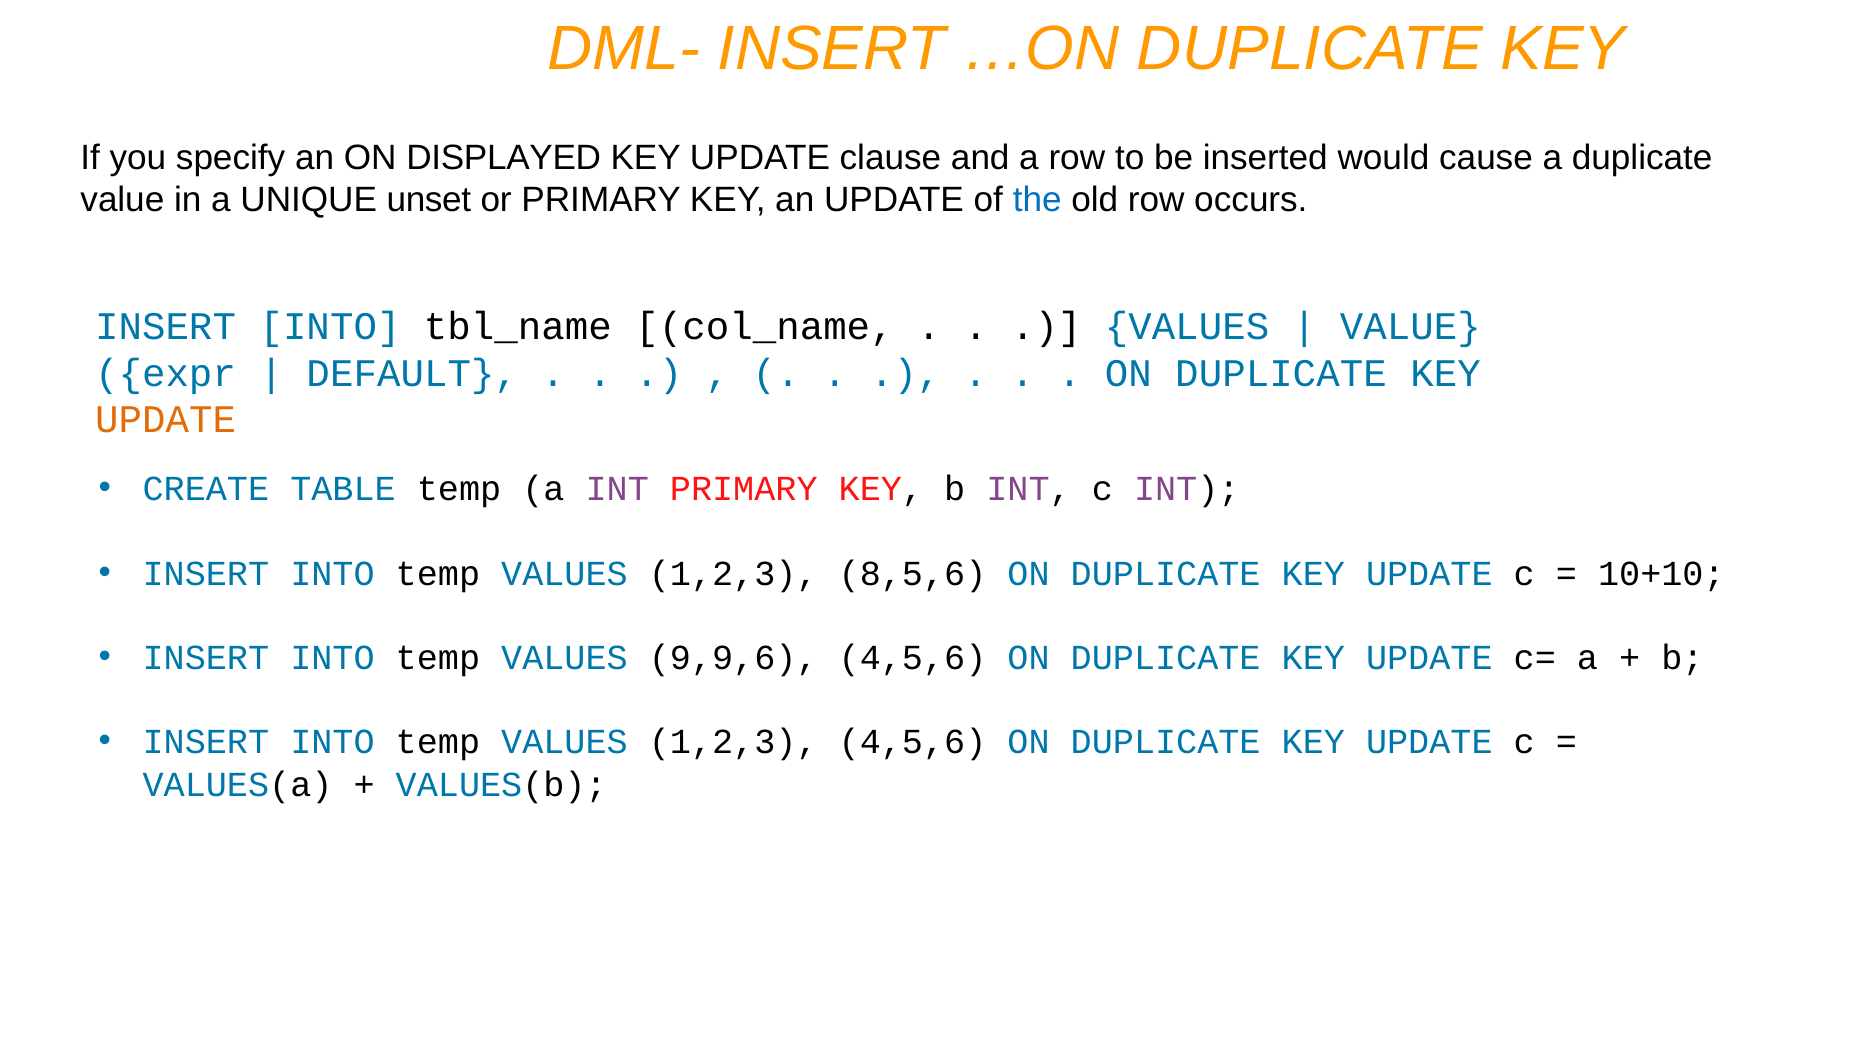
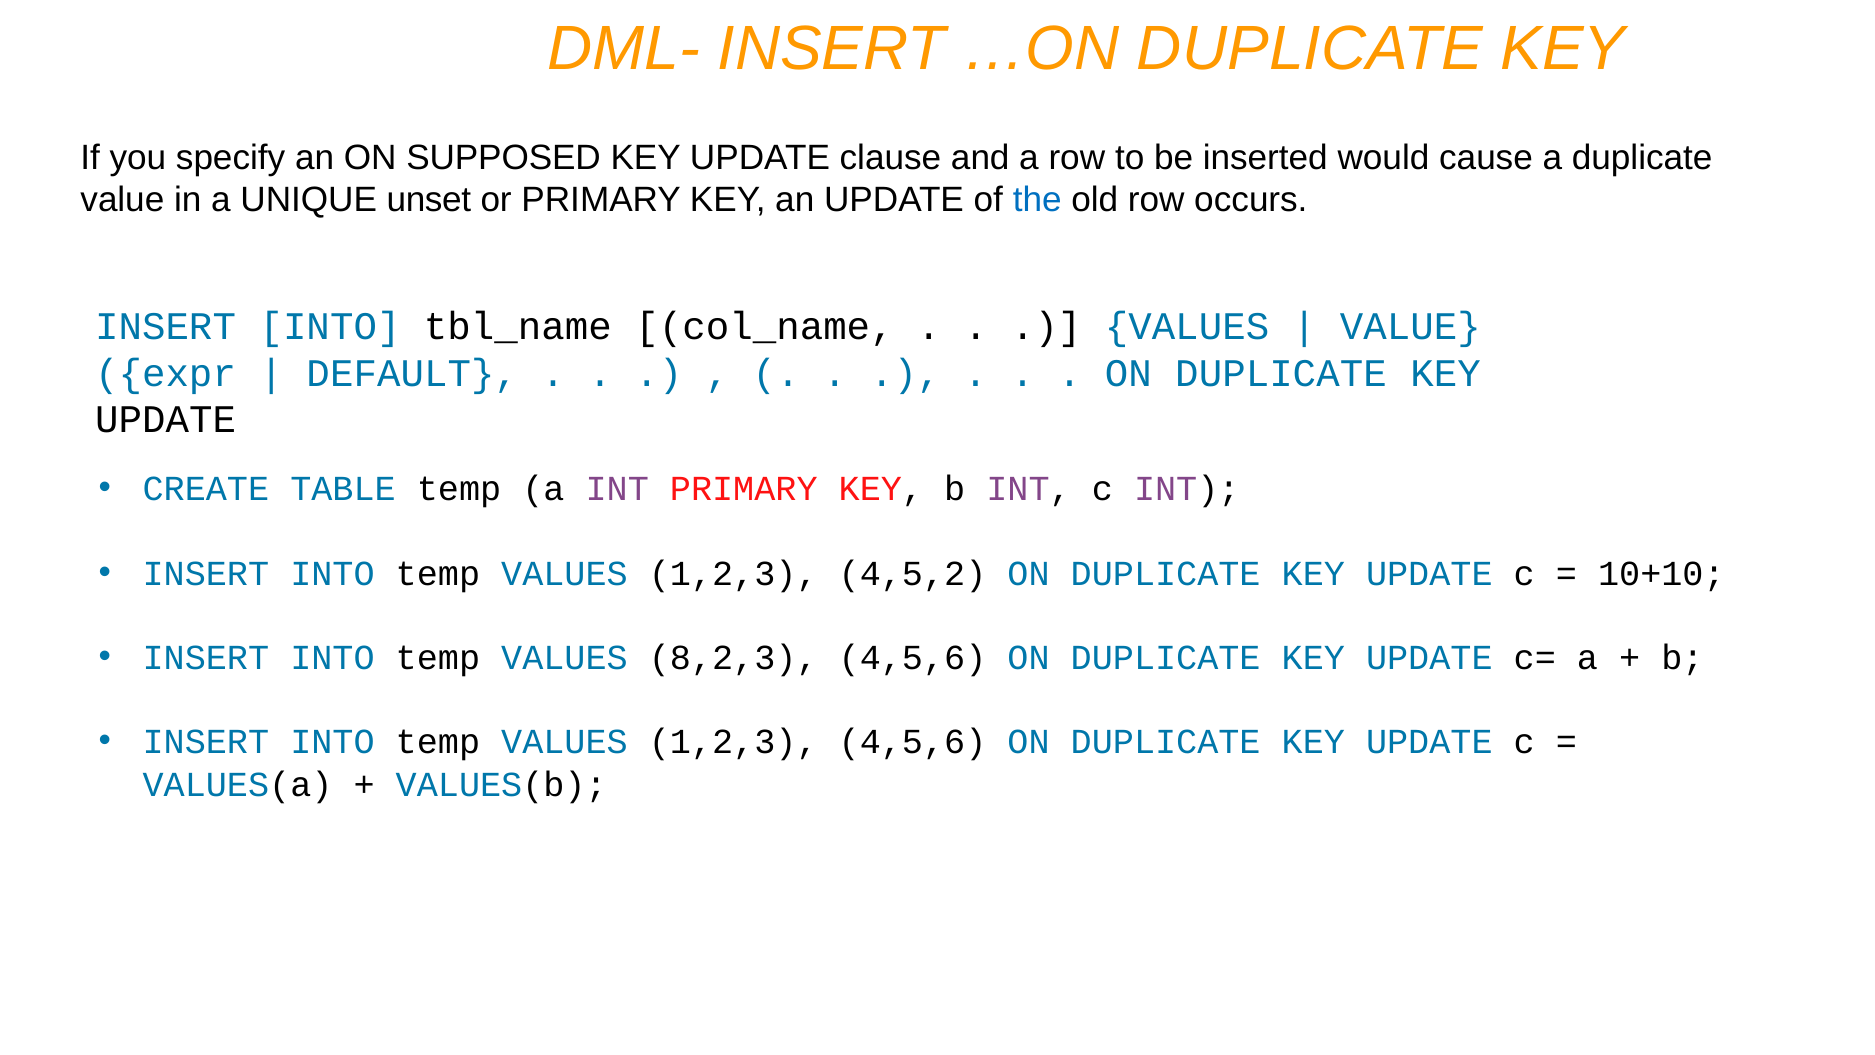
DISPLAYED: DISPLAYED -> SUPPOSED
UPDATE at (166, 420) colour: orange -> black
8,5,6: 8,5,6 -> 4,5,2
9,9,6: 9,9,6 -> 8,2,3
